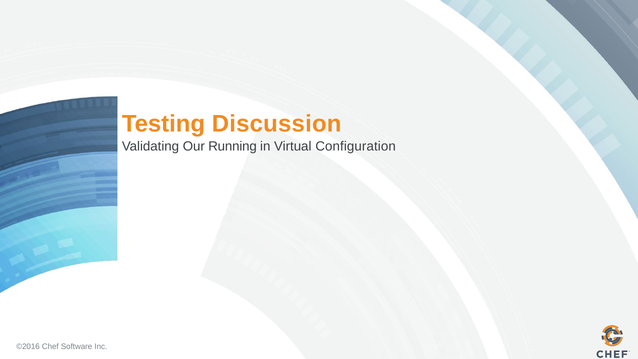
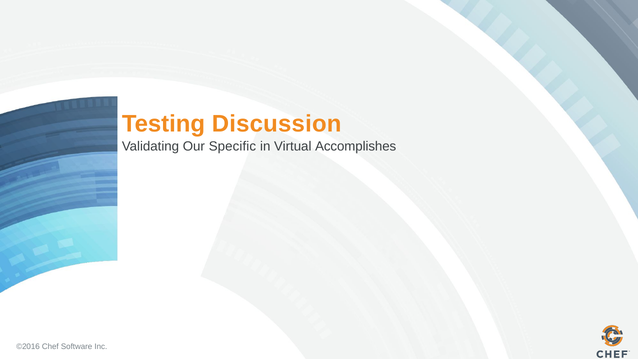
Running: Running -> Specific
Configuration: Configuration -> Accomplishes
